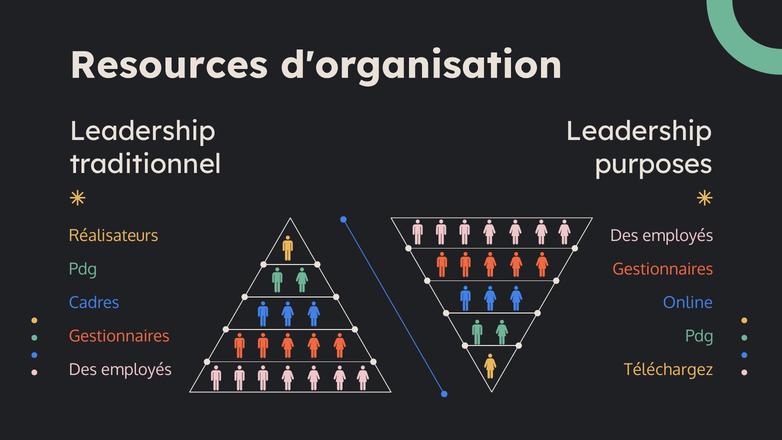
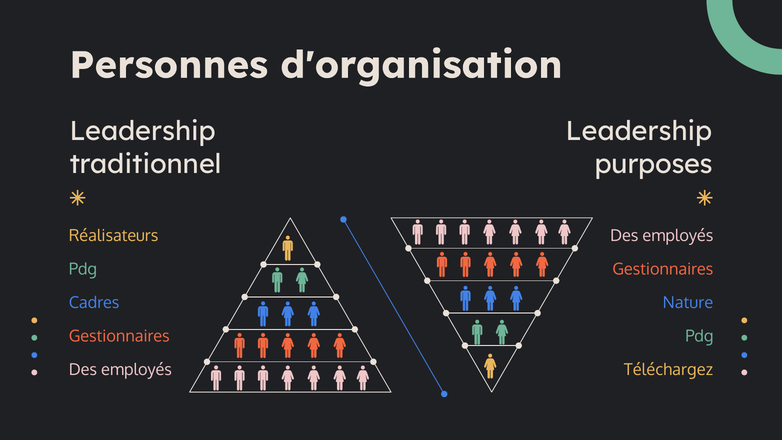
Resources: Resources -> Personnes
Online: Online -> Nature
